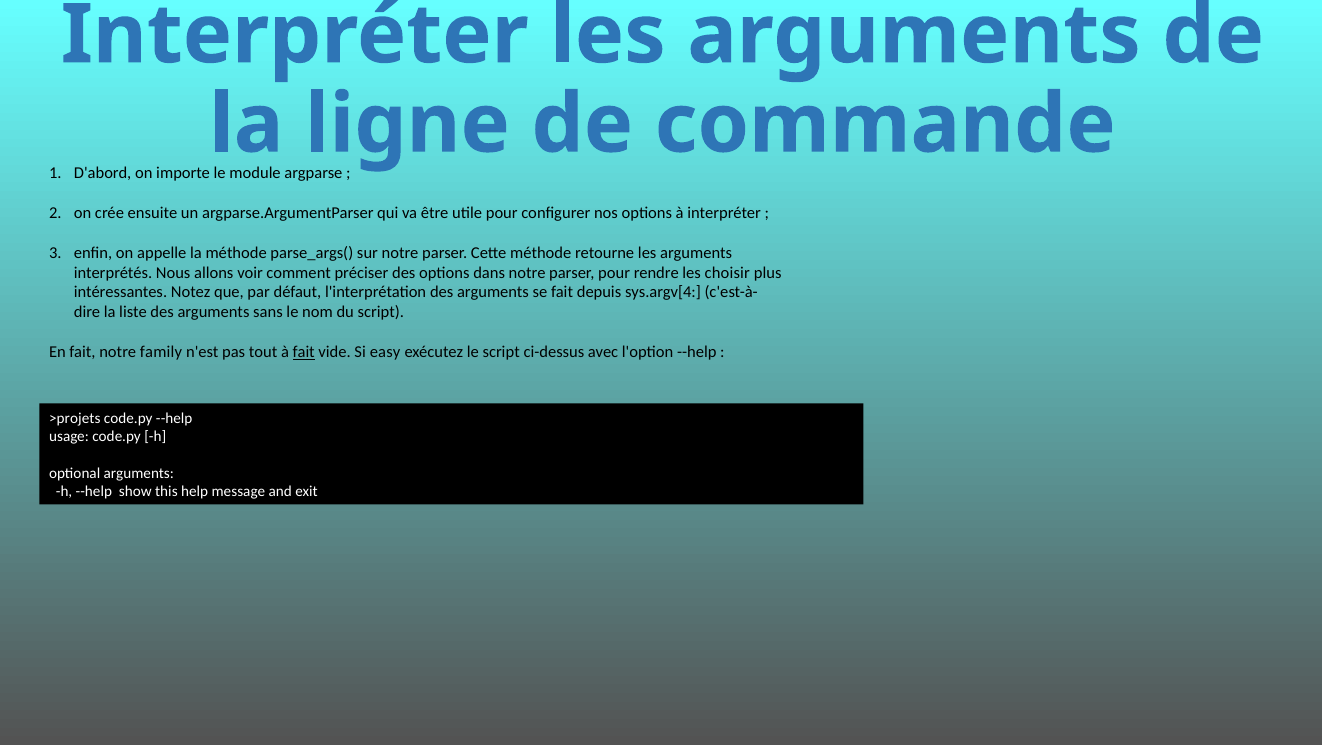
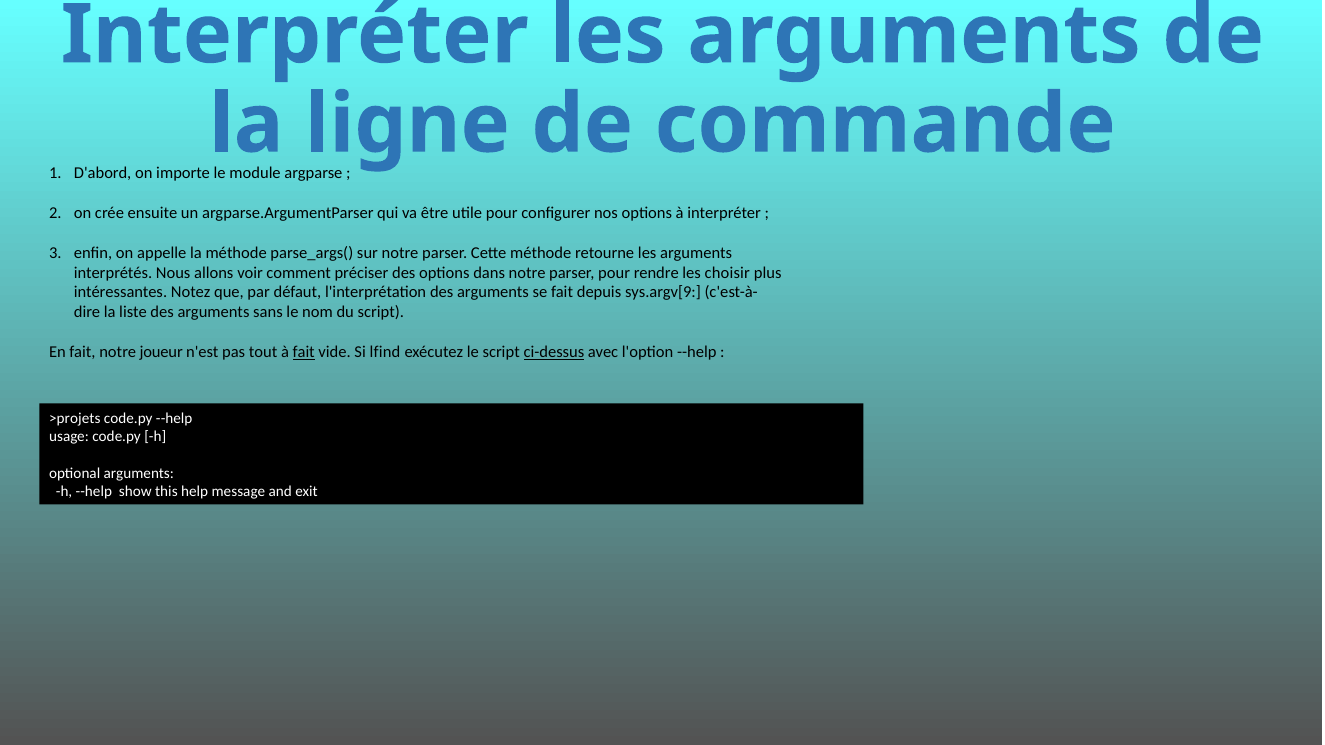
sys.argv[4: sys.argv[4 -> sys.argv[9
family: family -> joueur
easy: easy -> lfind
ci-dessus underline: none -> present
